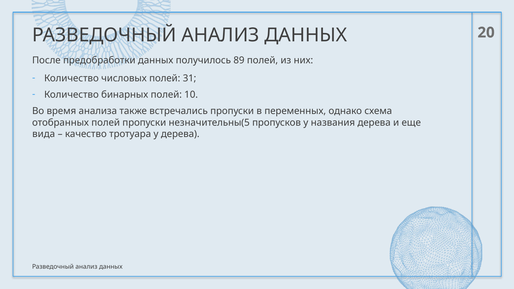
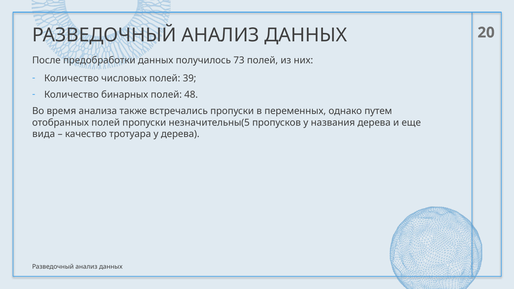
89: 89 -> 73
31: 31 -> 39
10: 10 -> 48
схема: схема -> путем
